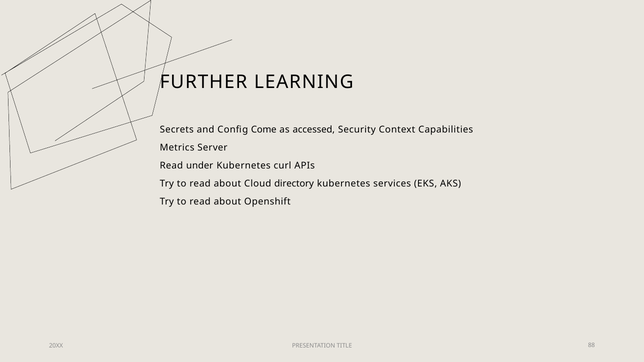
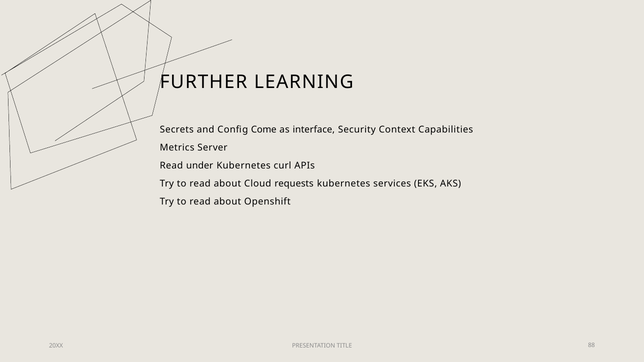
accessed: accessed -> interface
directory: directory -> requests
